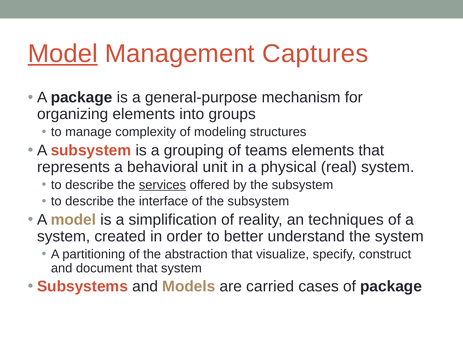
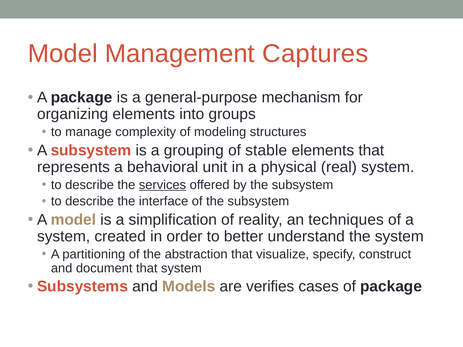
Model at (63, 54) underline: present -> none
teams: teams -> stable
carried: carried -> verifies
